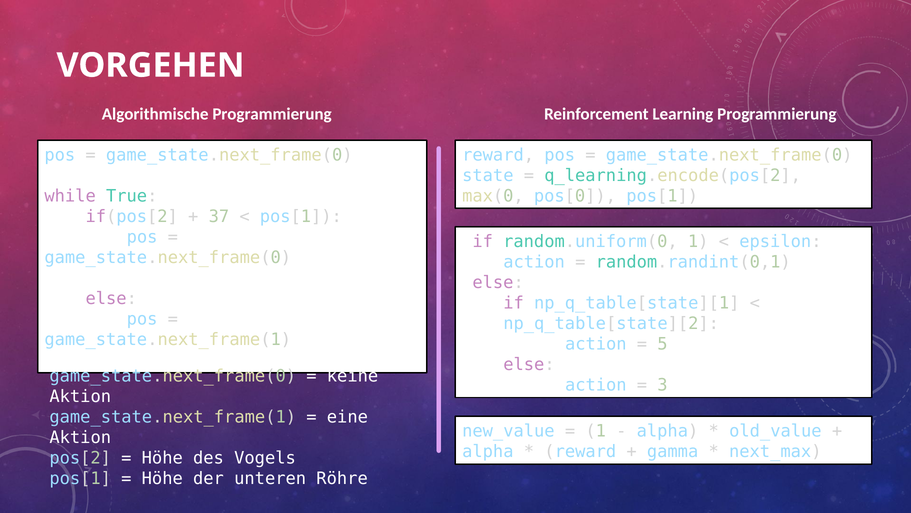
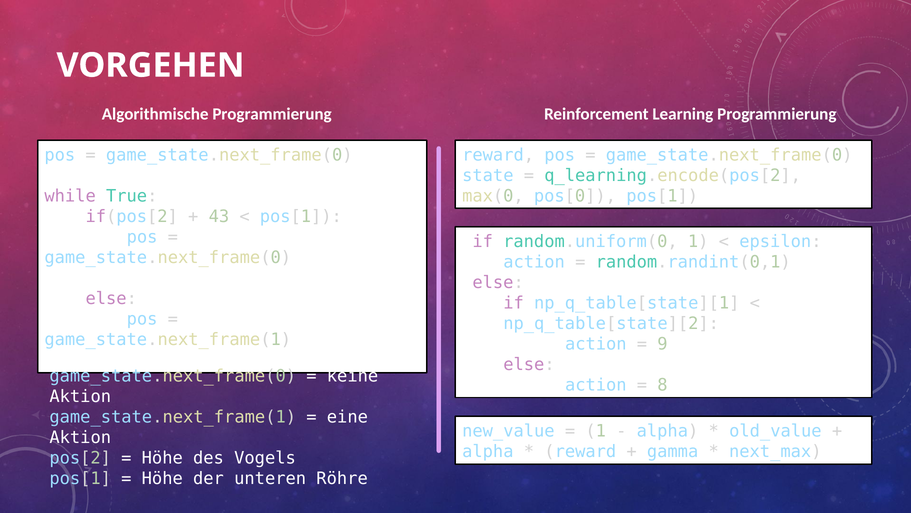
37: 37 -> 43
5: 5 -> 9
3: 3 -> 8
